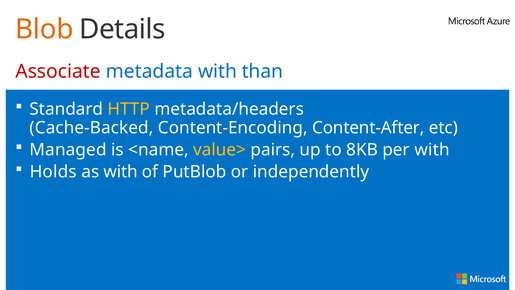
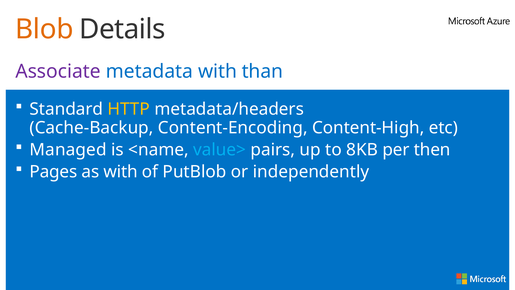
Associate colour: red -> purple
Cache-Backed: Cache-Backed -> Cache-Backup
Content-After: Content-After -> Content-High
value> colour: yellow -> light blue
per with: with -> then
Holds: Holds -> Pages
